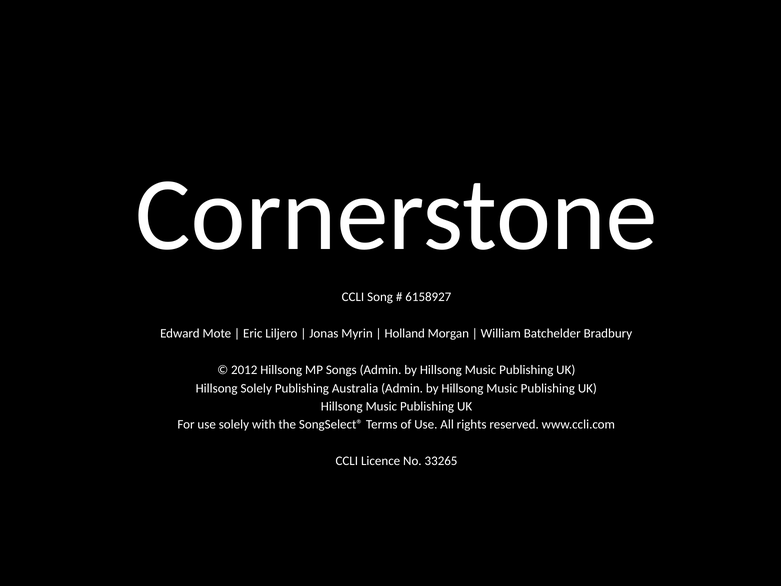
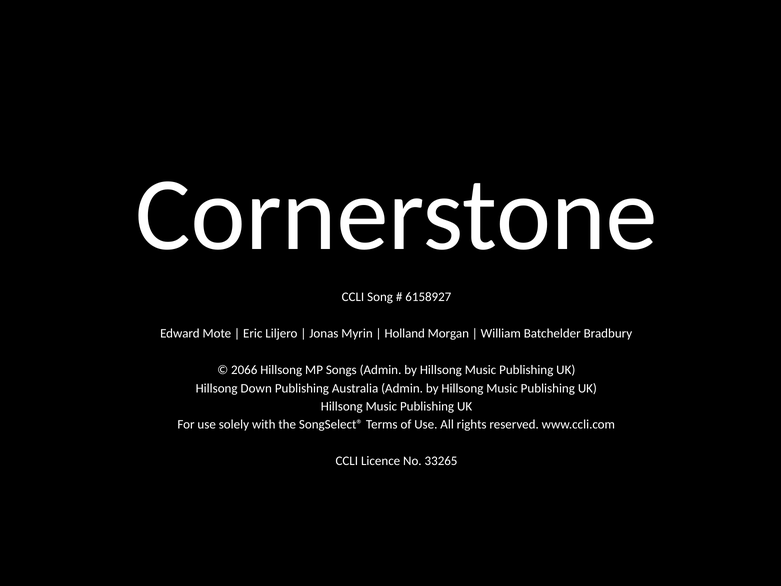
2012: 2012 -> 2066
Hillsong Solely: Solely -> Down
